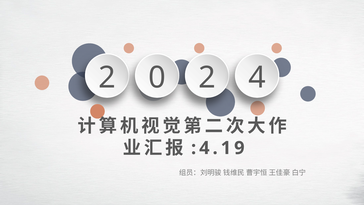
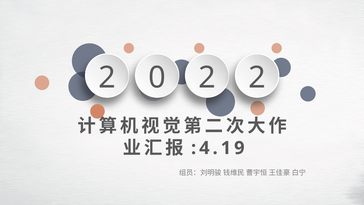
4 at (257, 78): 4 -> 2
